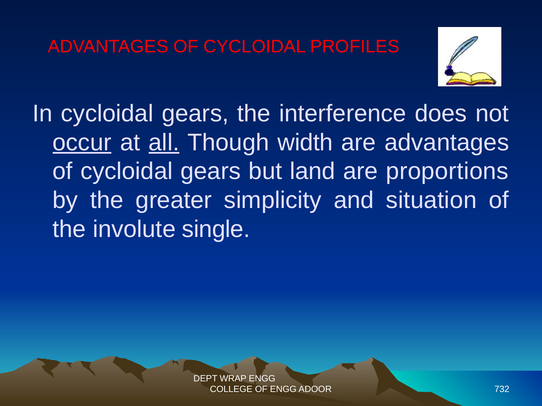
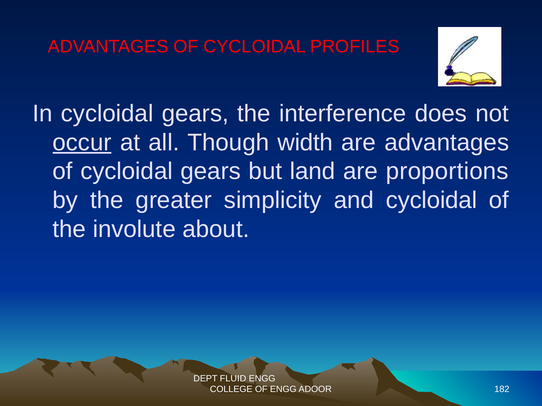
all underline: present -> none
and situation: situation -> cycloidal
single: single -> about
WRAP: WRAP -> FLUID
732: 732 -> 182
